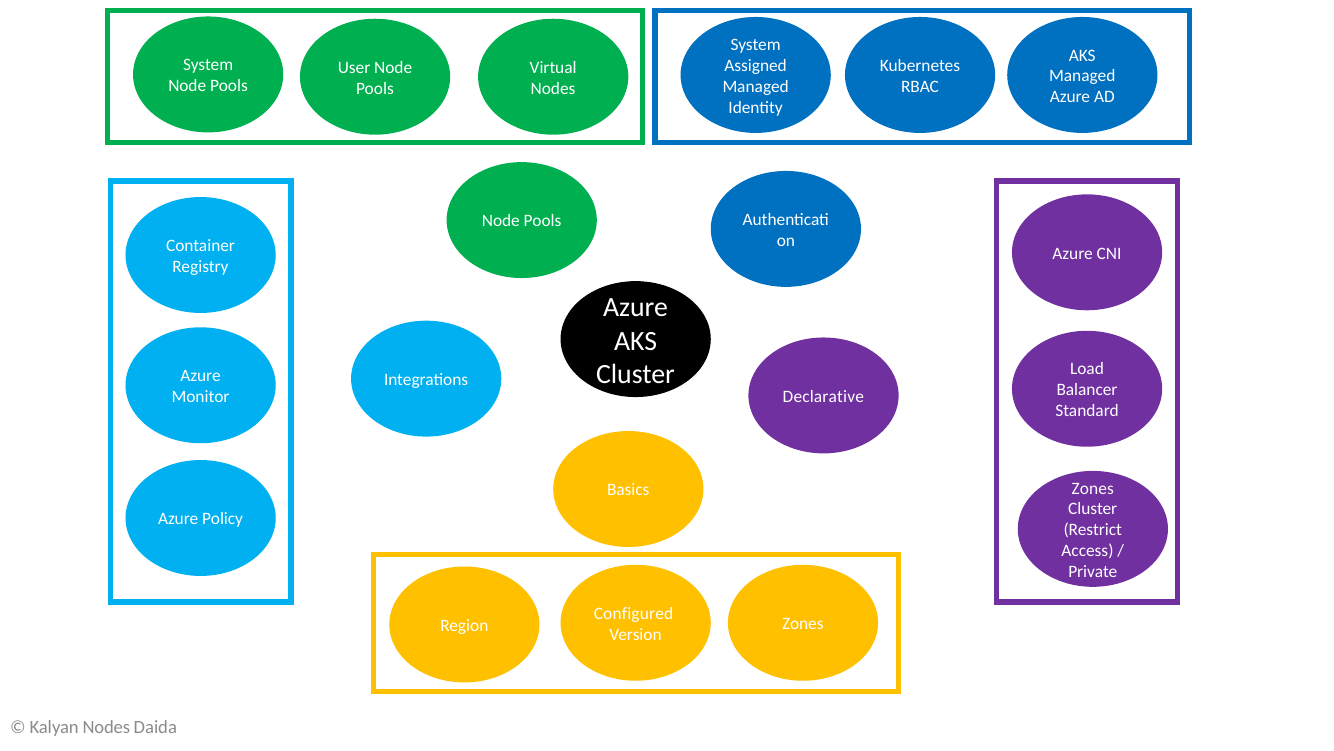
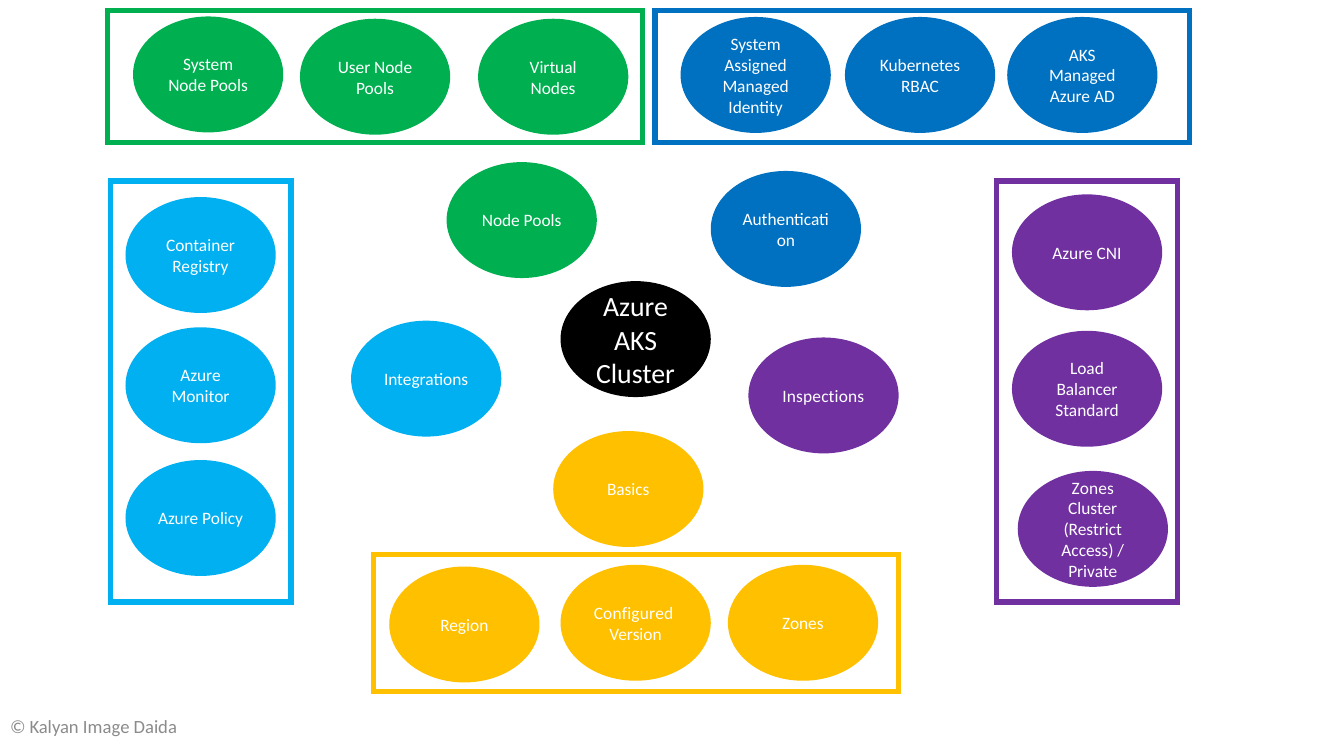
Declarative: Declarative -> Inspections
Kalyan Nodes: Nodes -> Image
